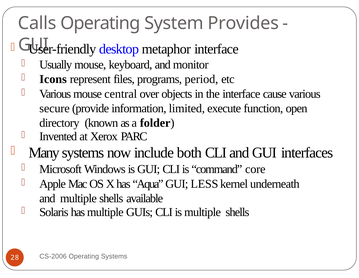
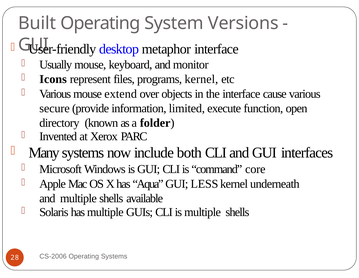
Calls: Calls -> Built
Provides: Provides -> Versions
programs period: period -> kernel
central: central -> extend
